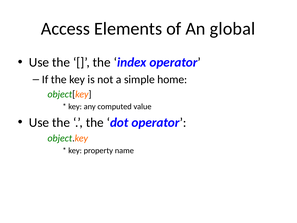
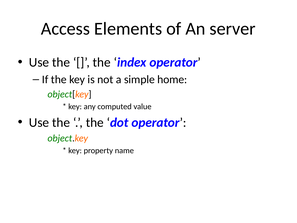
global: global -> server
